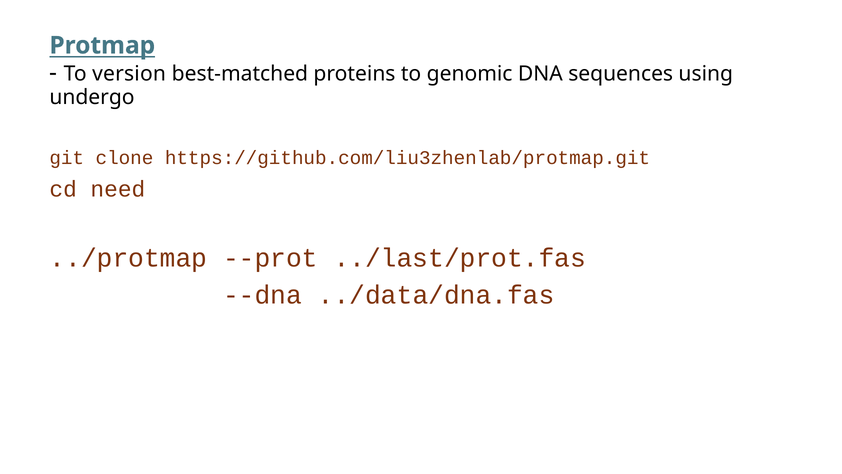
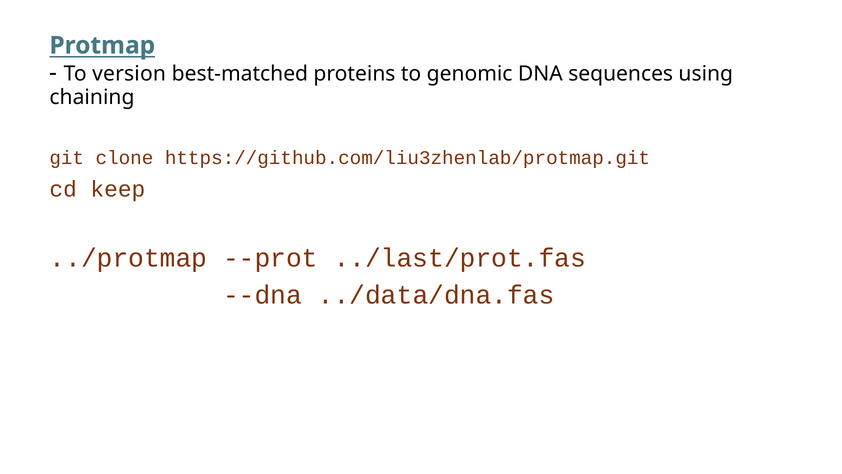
undergo: undergo -> chaining
need: need -> keep
